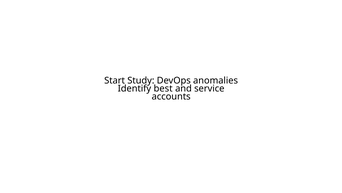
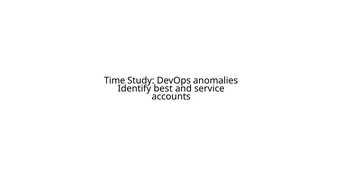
Start: Start -> Time
